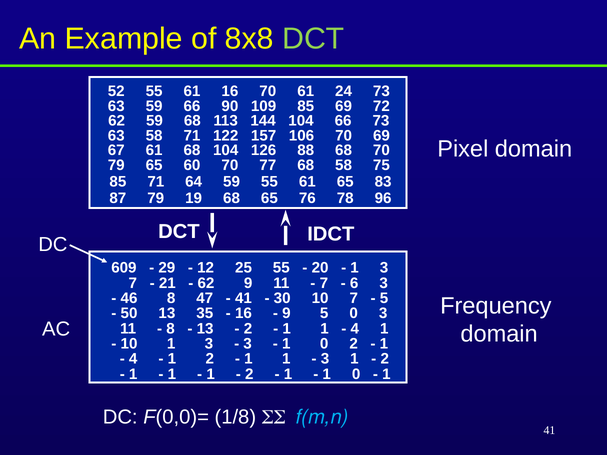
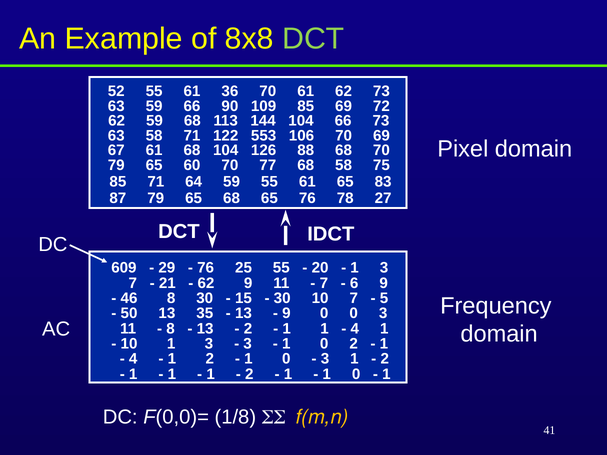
61 16: 16 -> 36
61 24: 24 -> 62
157: 157 -> 553
87 79 19: 19 -> 65
96: 96 -> 27
12 at (206, 268): 12 -> 76
6 3: 3 -> 9
8 47: 47 -> 30
41 at (243, 298): 41 -> 15
16 at (243, 314): 16 -> 13
9 5: 5 -> 0
1 at (286, 359): 1 -> 0
f(m,n colour: light blue -> yellow
